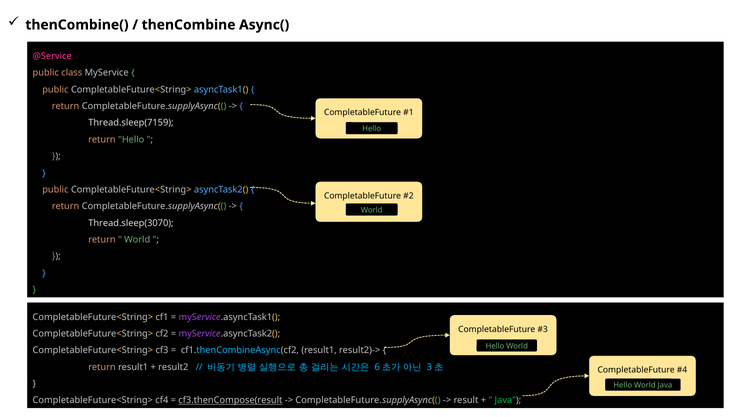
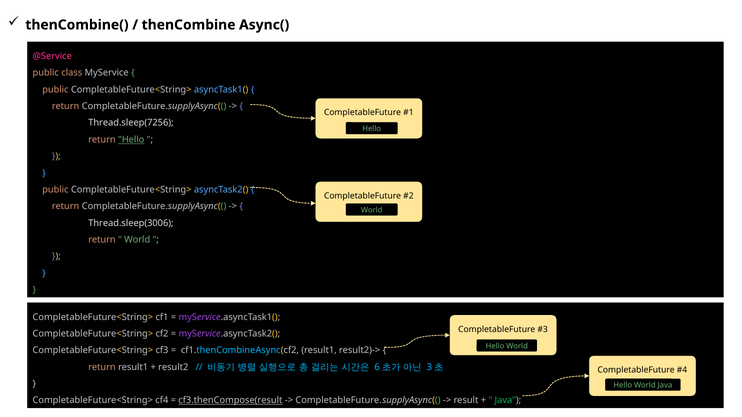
Thread.sleep(7159: Thread.sleep(7159 -> Thread.sleep(7256
Hello at (131, 140) underline: none -> present
Thread.sleep(3070: Thread.sleep(3070 -> Thread.sleep(3006
